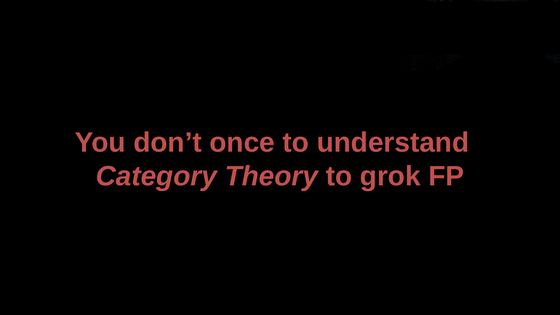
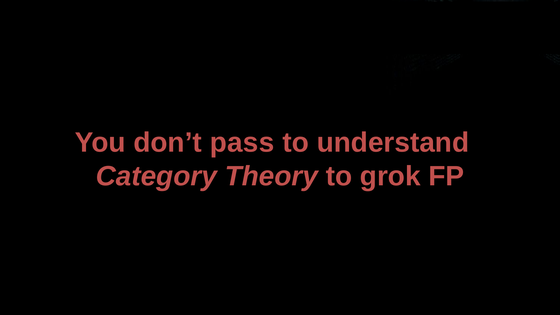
once: once -> pass
